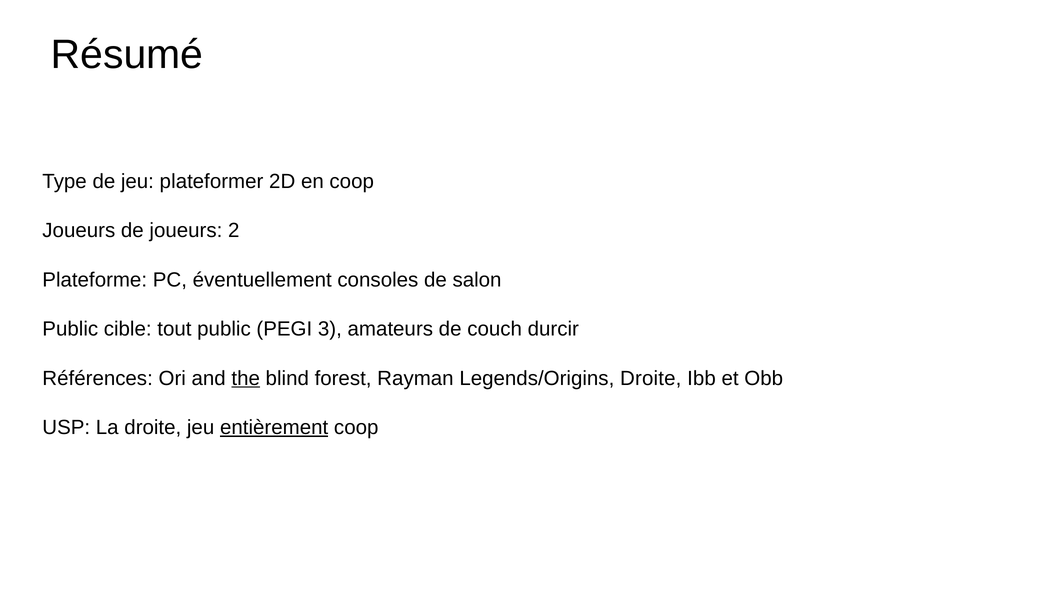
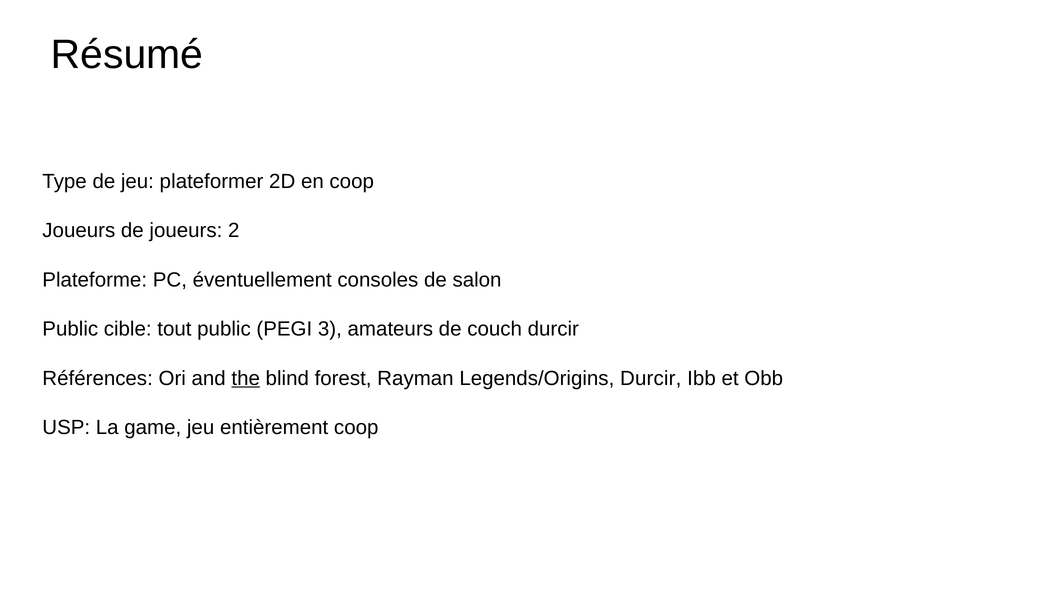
Legends/Origins Droite: Droite -> Durcir
La droite: droite -> game
entièrement underline: present -> none
